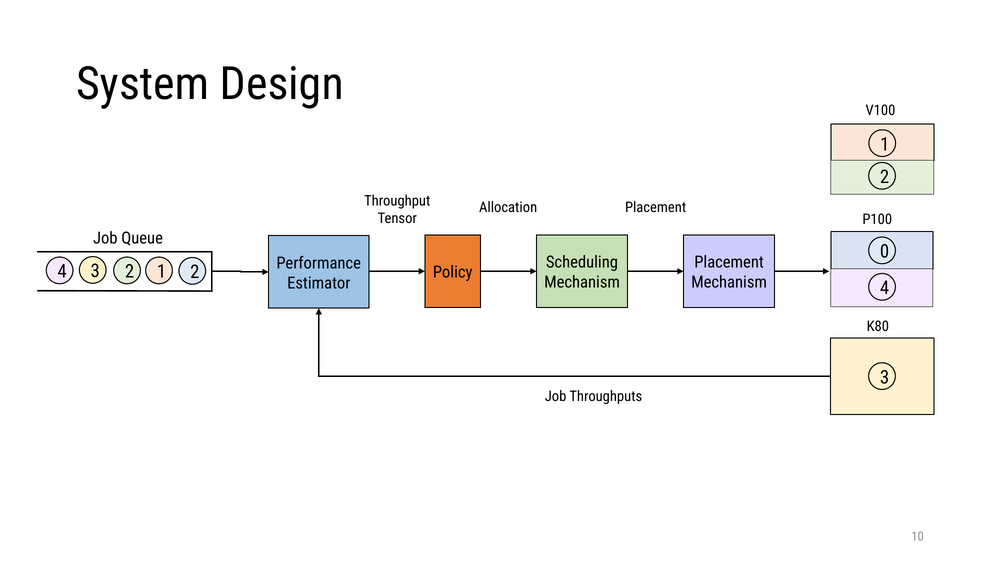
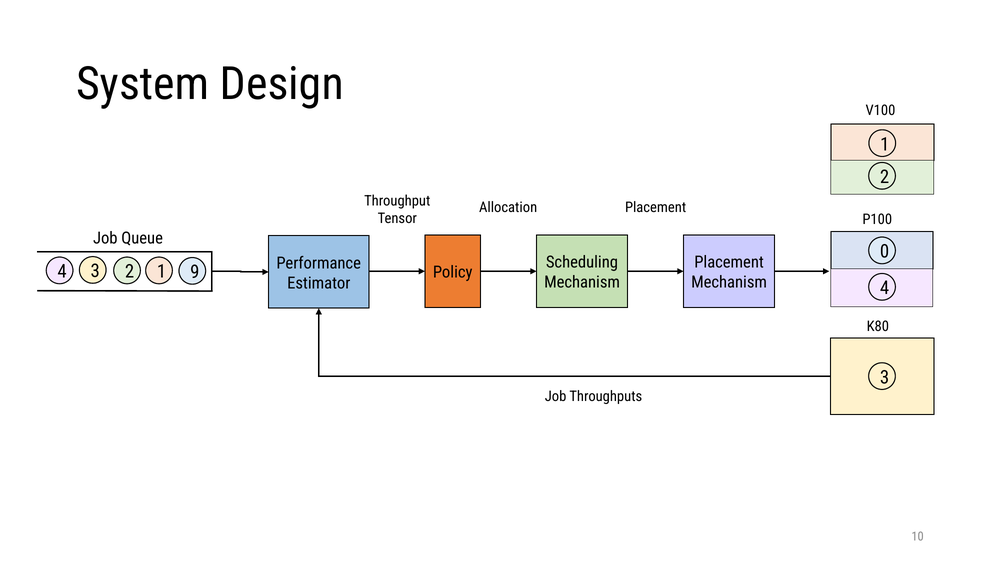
2 1 2: 2 -> 9
